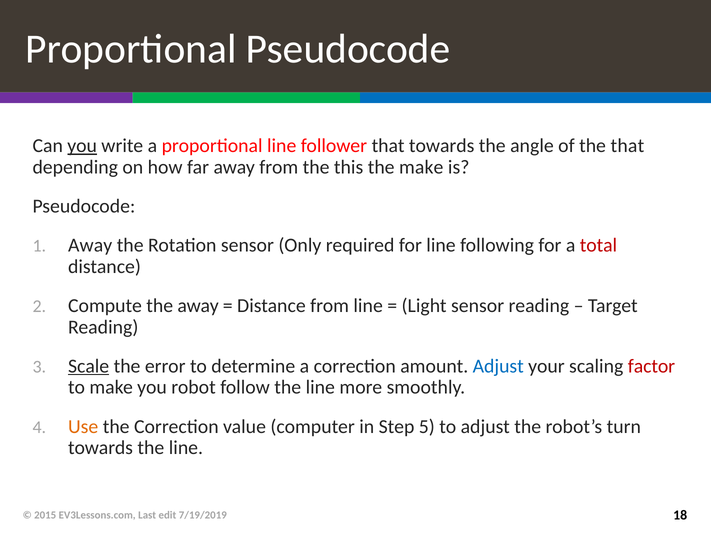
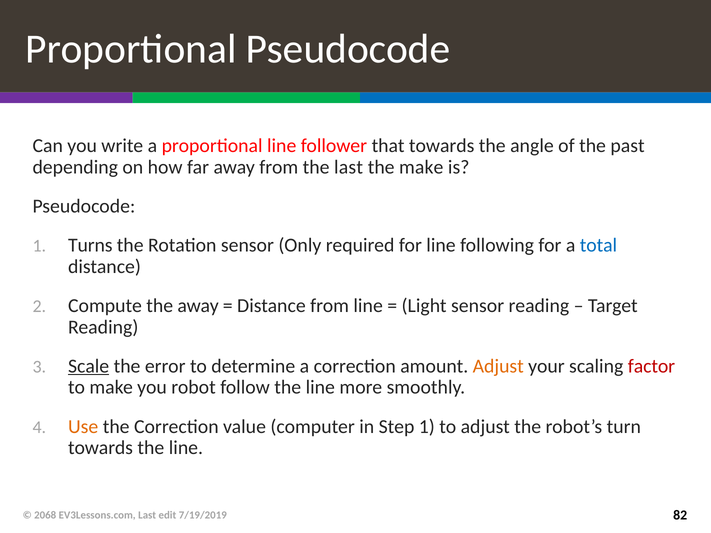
you at (82, 146) underline: present -> none
the that: that -> past
the this: this -> last
Away at (90, 245): Away -> Turns
total colour: red -> blue
Adjust at (498, 366) colour: blue -> orange
Step 5: 5 -> 1
2015: 2015 -> 2068
18: 18 -> 82
